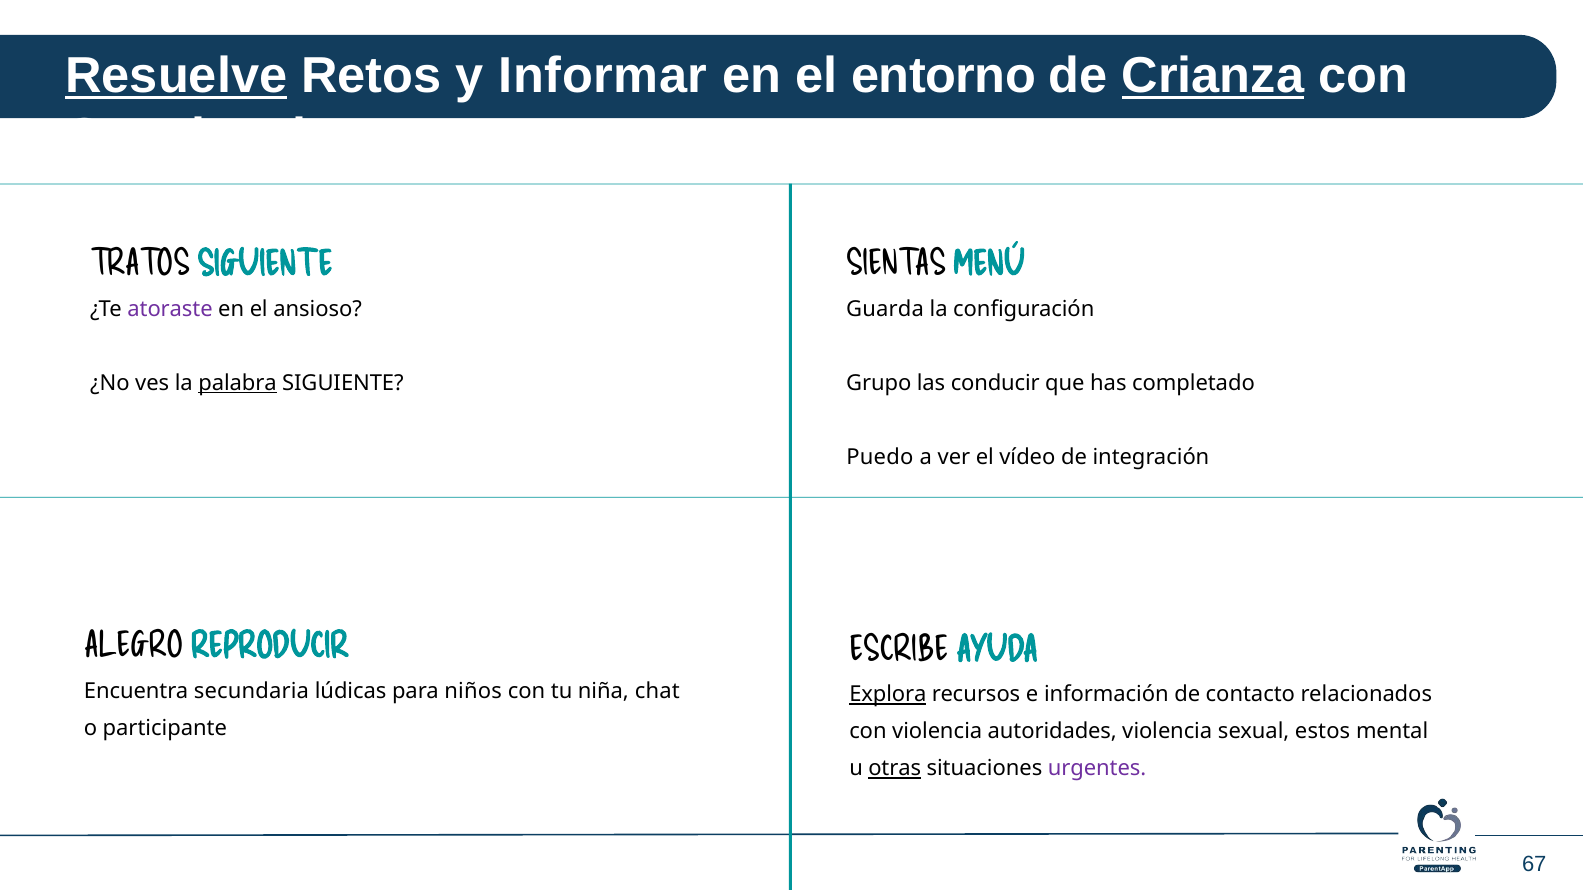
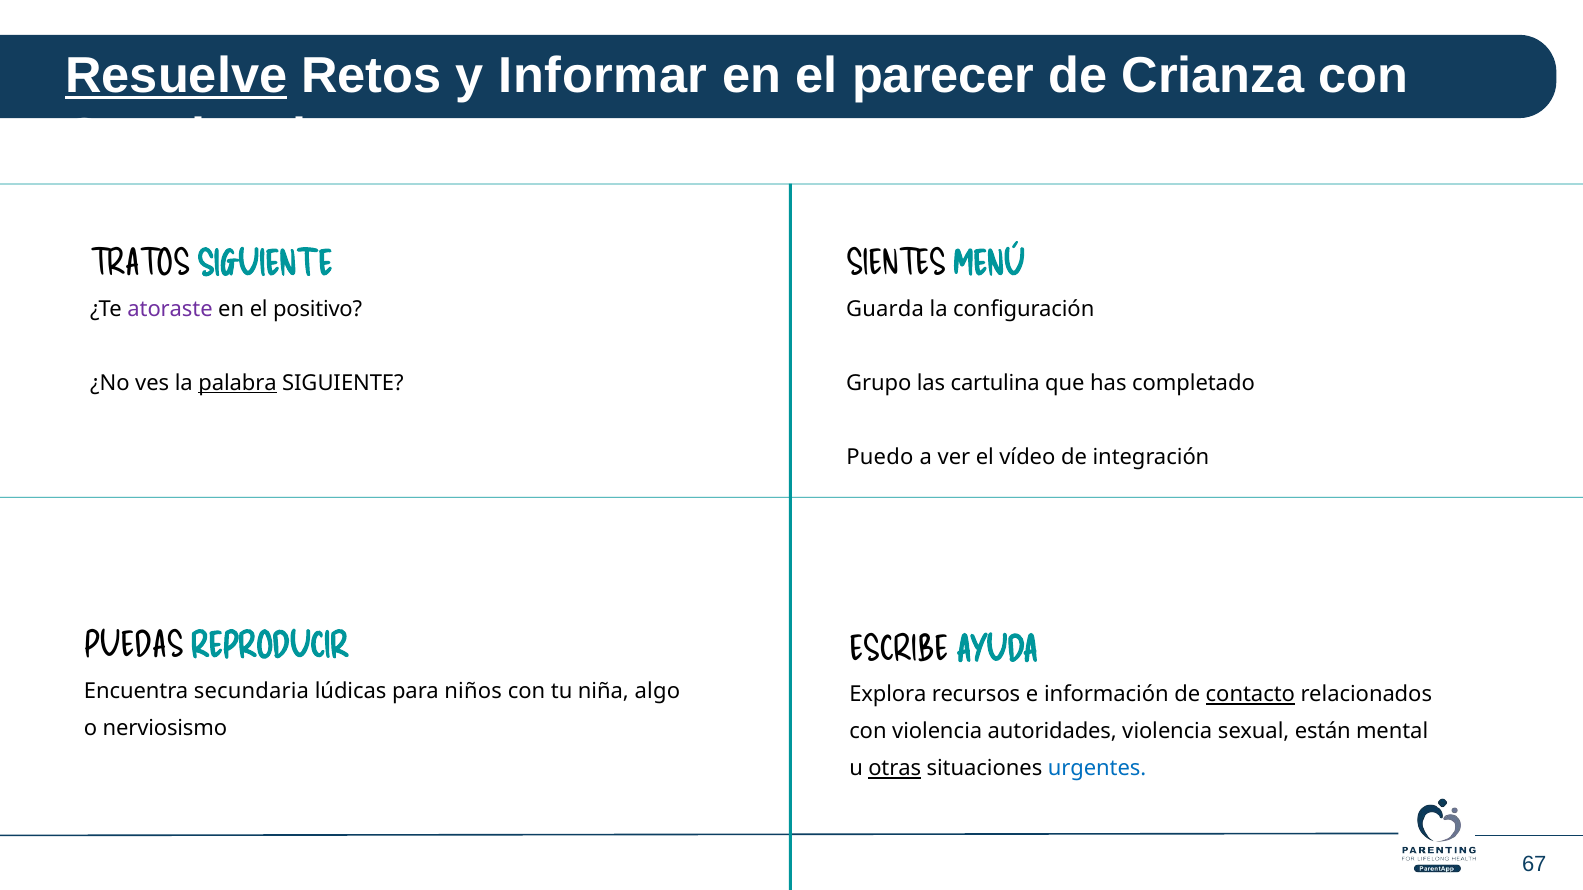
entorno: entorno -> parecer
Crianza underline: present -> none
SIENTAS: SIENTAS -> SIENTES
ansioso: ansioso -> positivo
conducir: conducir -> cartulina
ALEGRO: ALEGRO -> PUEDAS
chat: chat -> algo
Explora underline: present -> none
contacto underline: none -> present
participante: participante -> nerviosismo
estos: estos -> están
urgentes colour: purple -> blue
